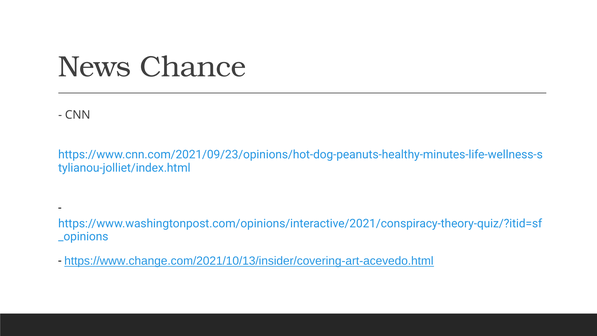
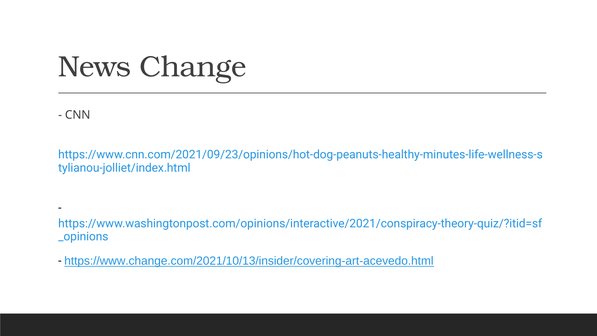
Chance: Chance -> Change
